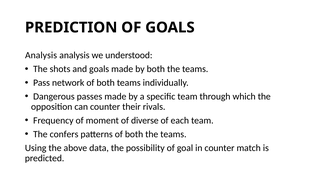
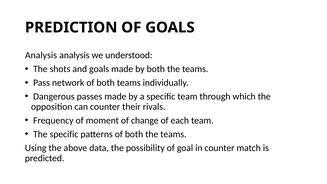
diverse: diverse -> change
The confers: confers -> specific
